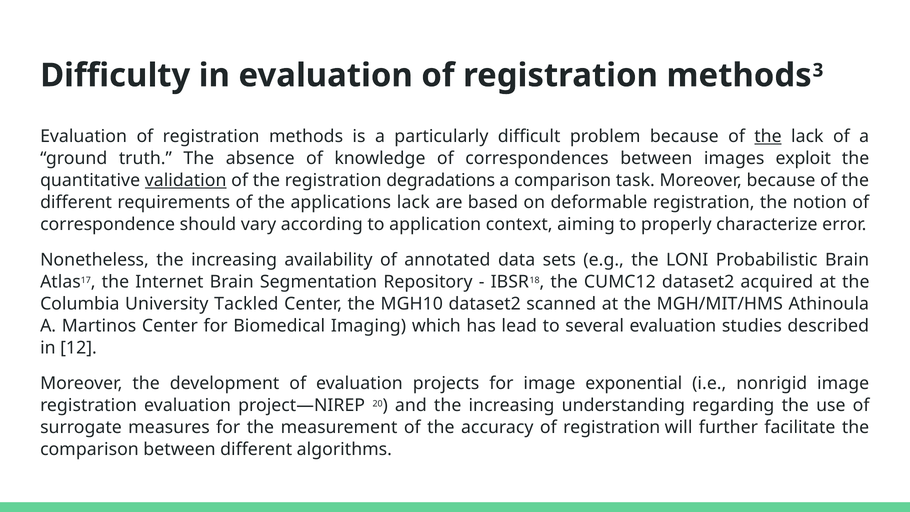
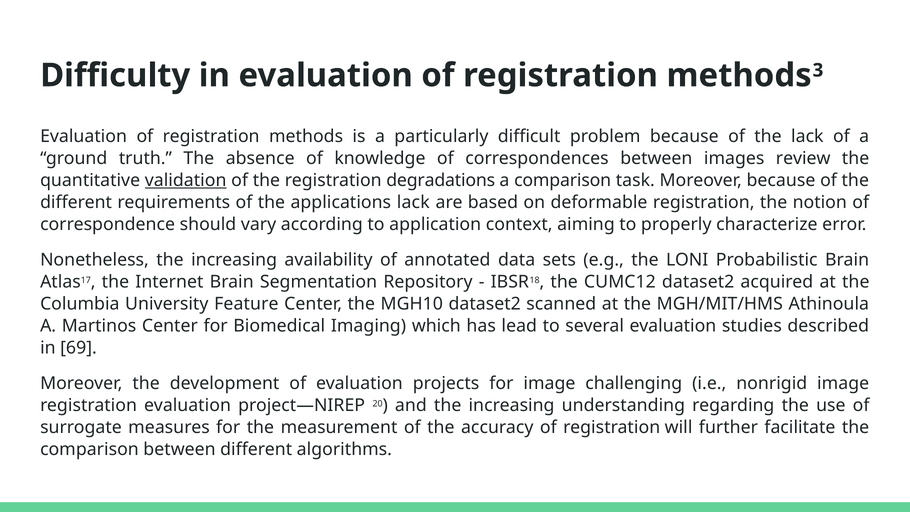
the at (768, 136) underline: present -> none
exploit: exploit -> review
Tackled: Tackled -> Feature
12: 12 -> 69
exponential: exponential -> challenging
